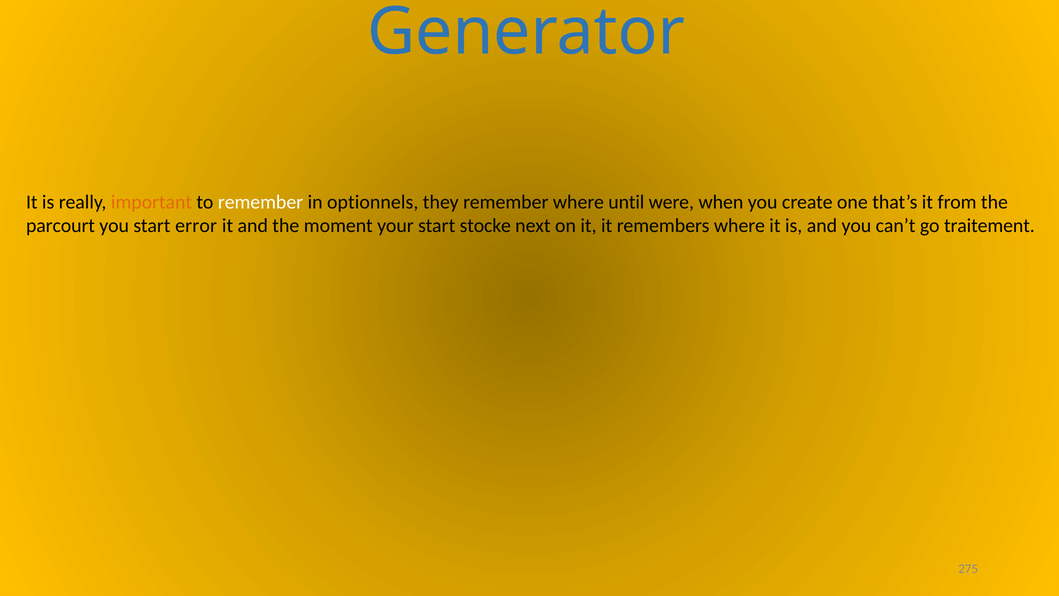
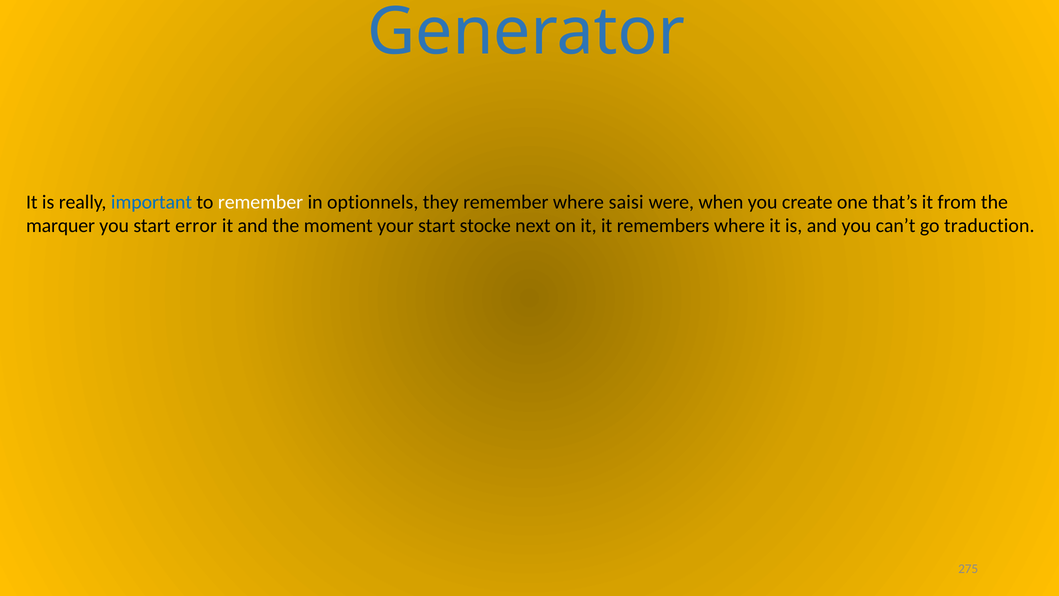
important colour: orange -> blue
until: until -> saisi
parcourt: parcourt -> marquer
traitement: traitement -> traduction
